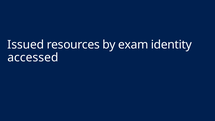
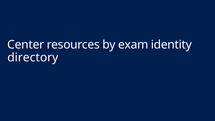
Issued: Issued -> Center
accessed: accessed -> directory
